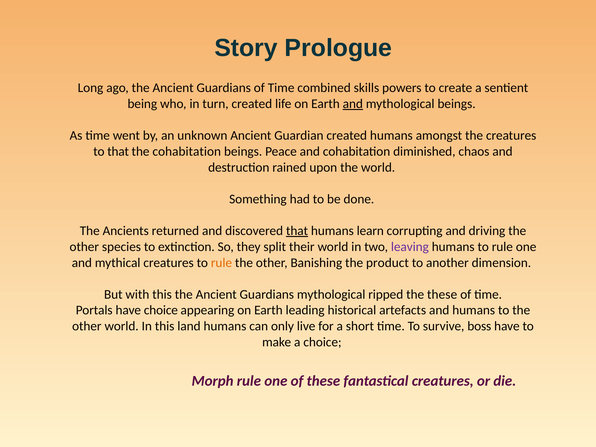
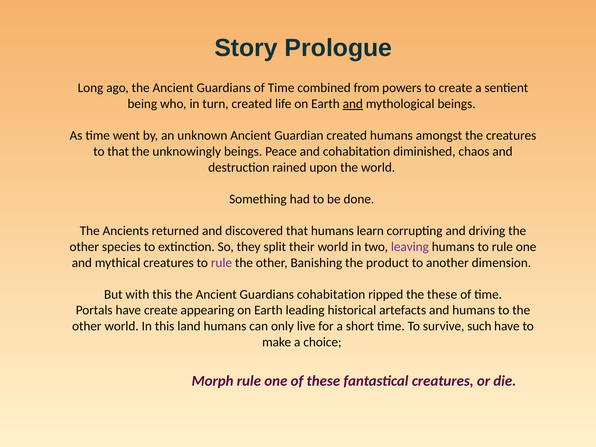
skills: skills -> from
the cohabitation: cohabitation -> unknowingly
that at (297, 231) underline: present -> none
rule at (221, 263) colour: orange -> purple
Guardians mythological: mythological -> cohabitation
have choice: choice -> create
boss: boss -> such
